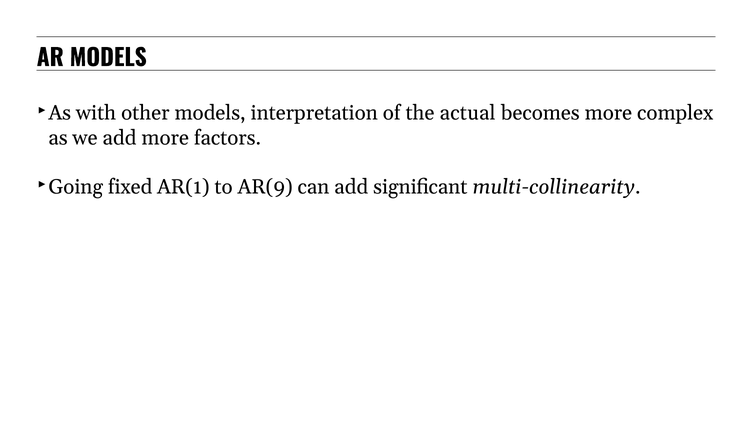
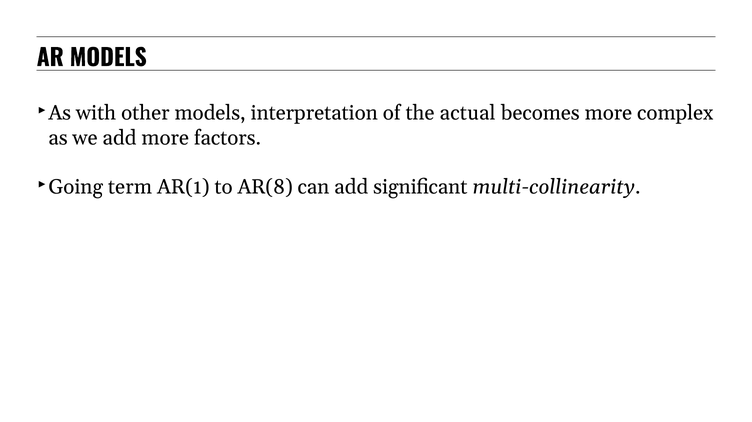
fixed: fixed -> term
AR(9: AR(9 -> AR(8
